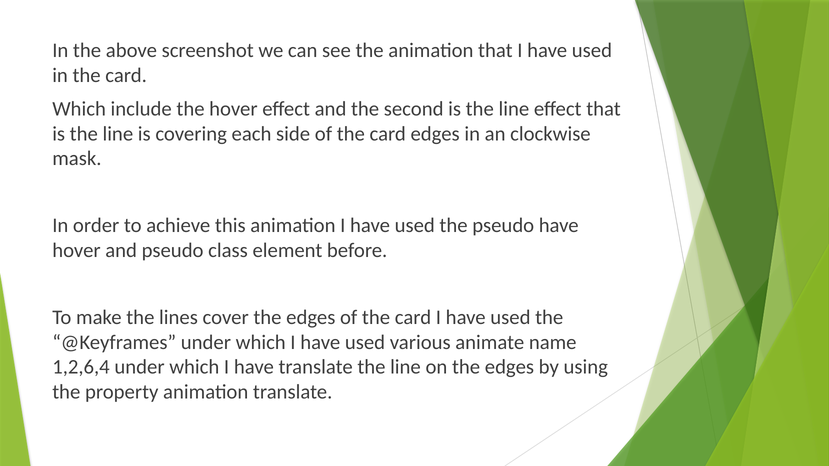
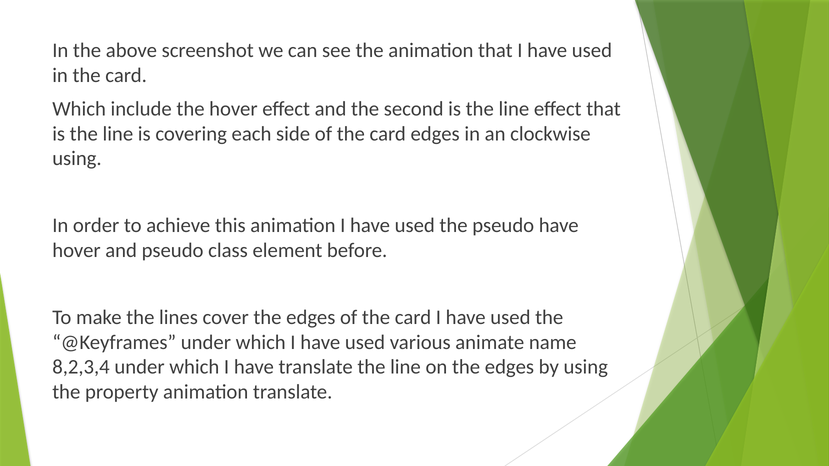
mask at (77, 159): mask -> using
1,2,6,4: 1,2,6,4 -> 8,2,3,4
